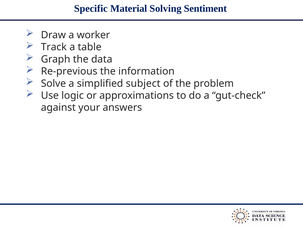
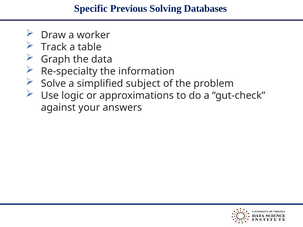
Material: Material -> Previous
Sentiment: Sentiment -> Databases
Re-previous: Re-previous -> Re-specialty
